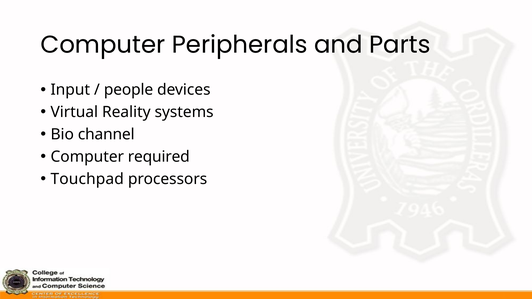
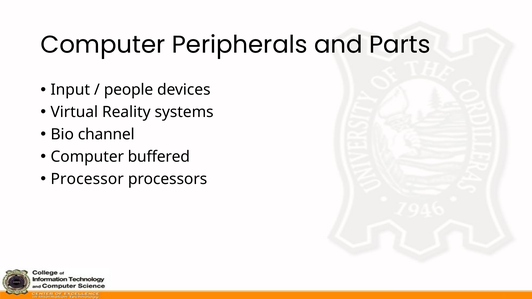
required: required -> buffered
Touchpad: Touchpad -> Processor
